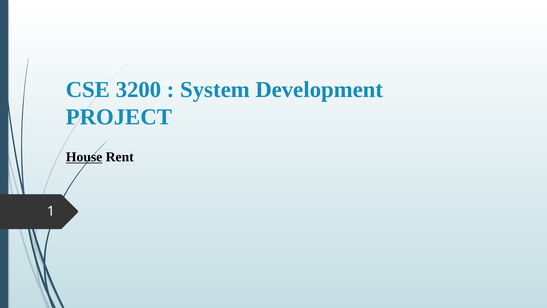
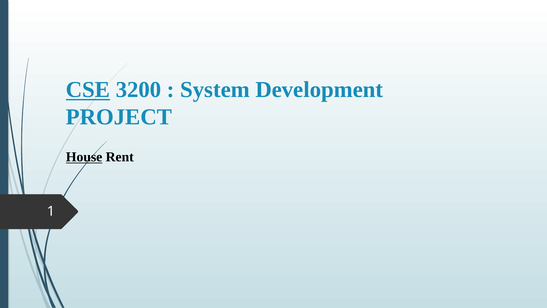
CSE underline: none -> present
